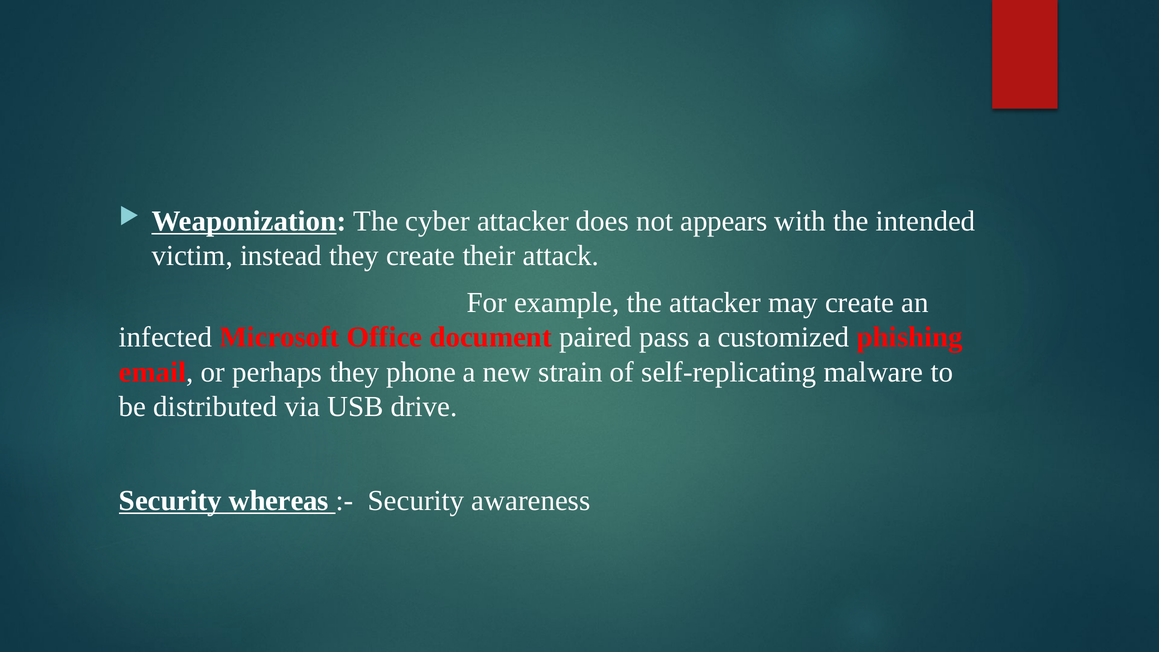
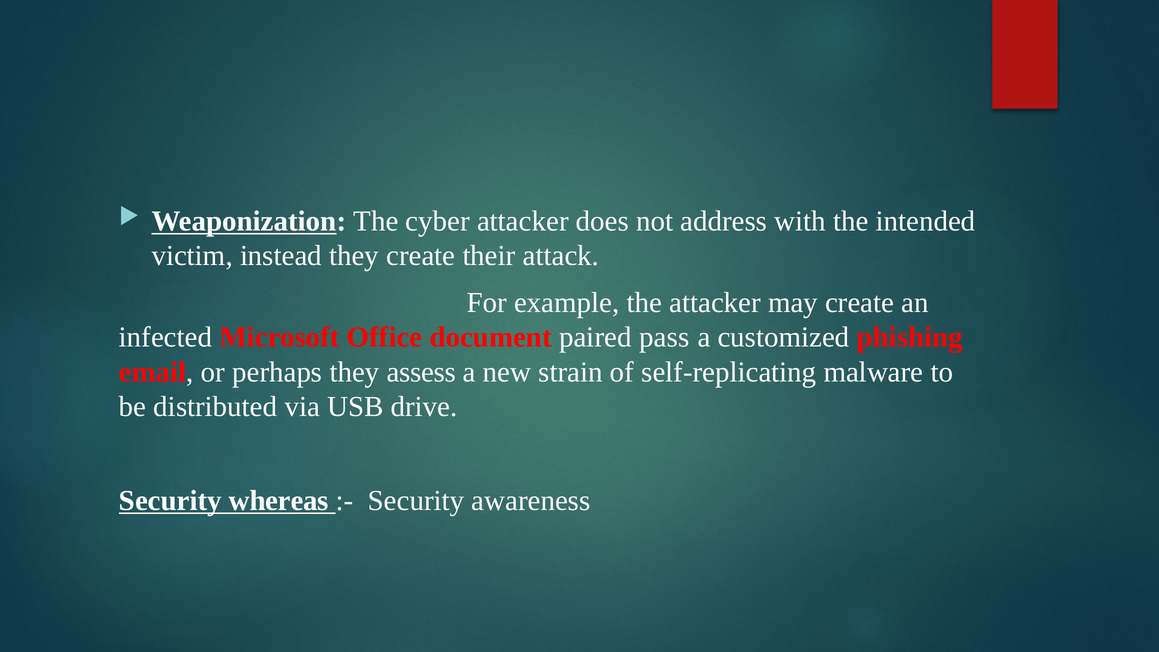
appears: appears -> address
phone: phone -> assess
